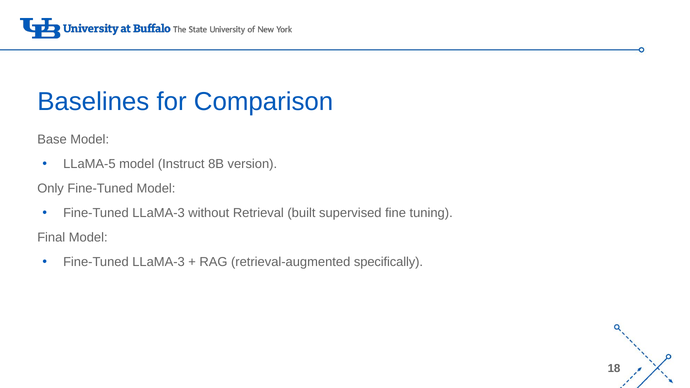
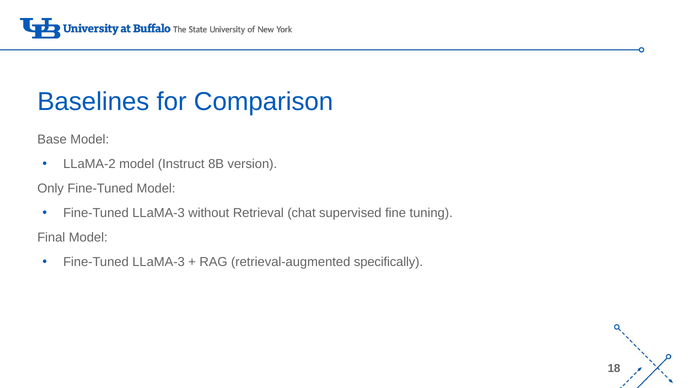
LLaMA-5: LLaMA-5 -> LLaMA-2
built: built -> chat
